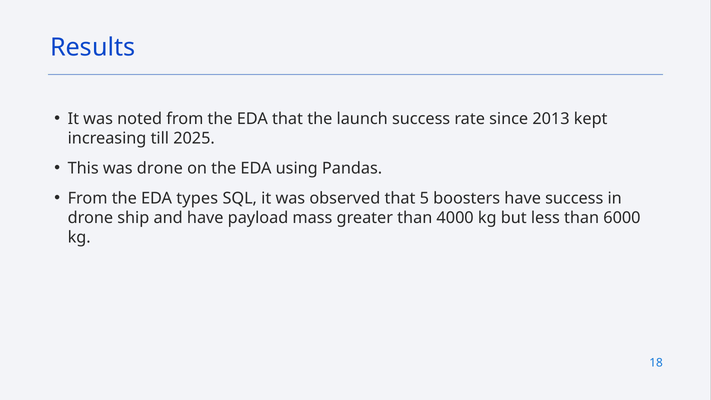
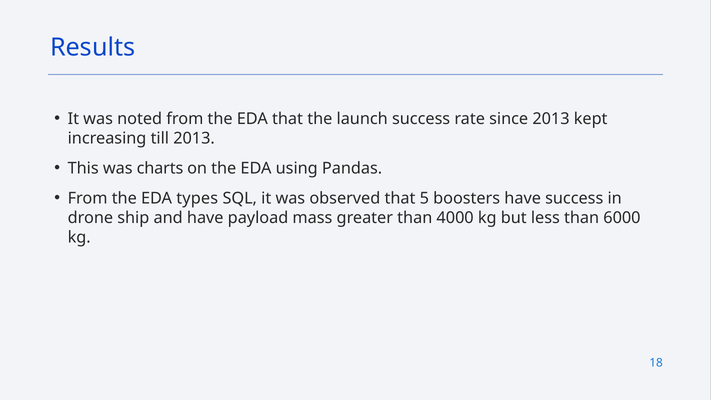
till 2025: 2025 -> 2013
was drone: drone -> charts
